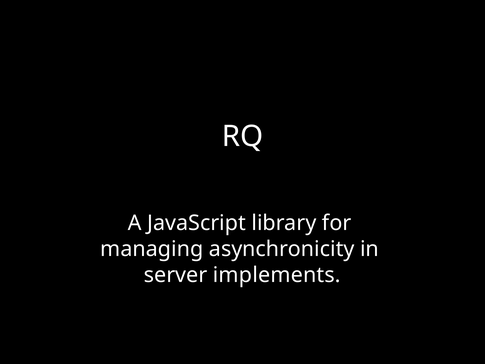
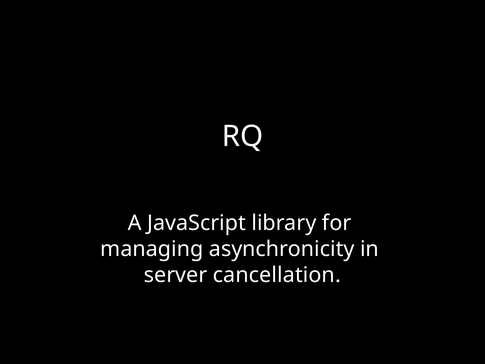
implements: implements -> cancellation
